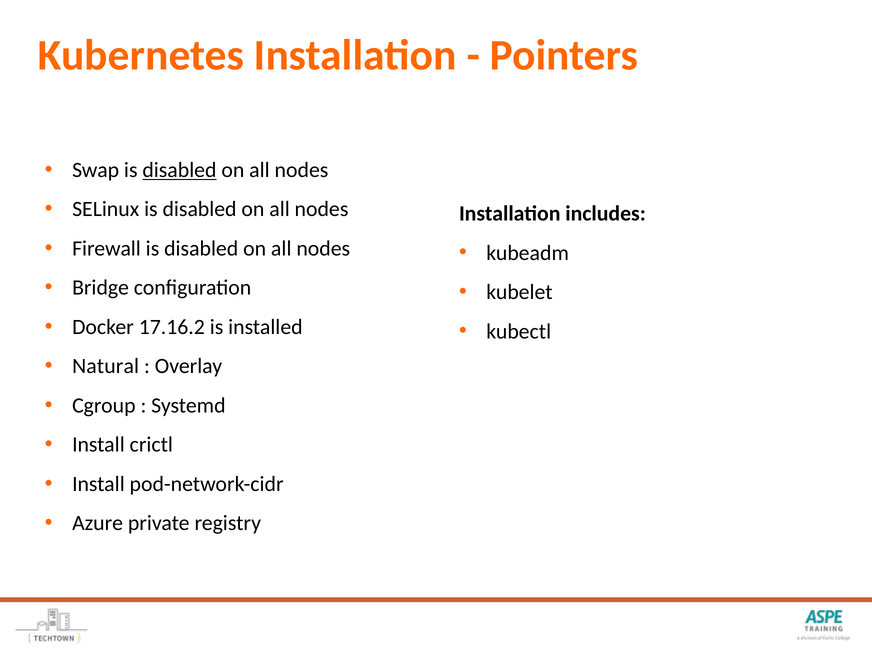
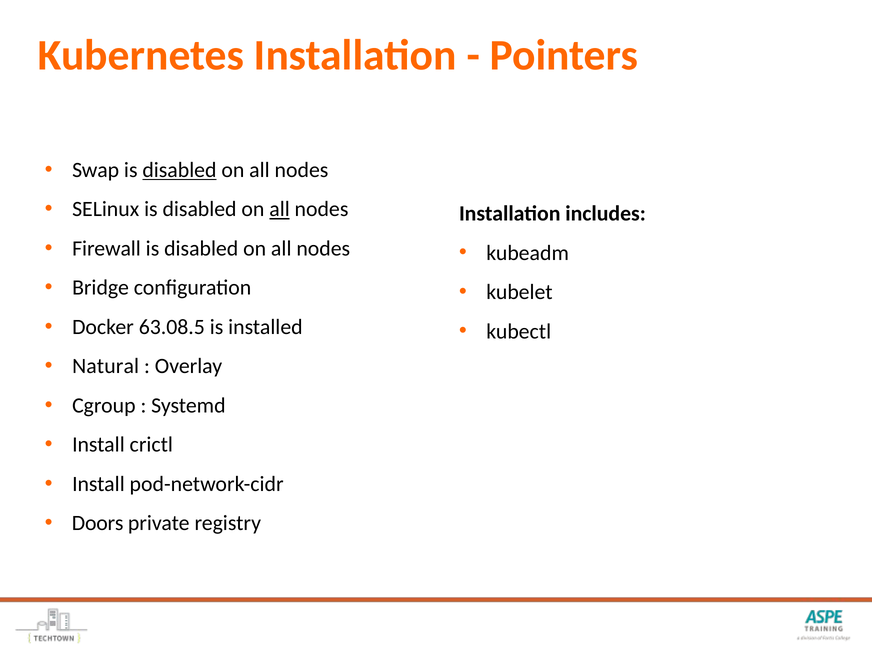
all at (280, 209) underline: none -> present
17.16.2: 17.16.2 -> 63.08.5
Azure: Azure -> Doors
